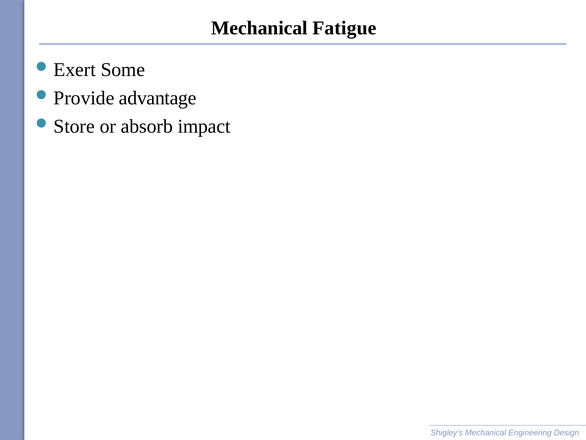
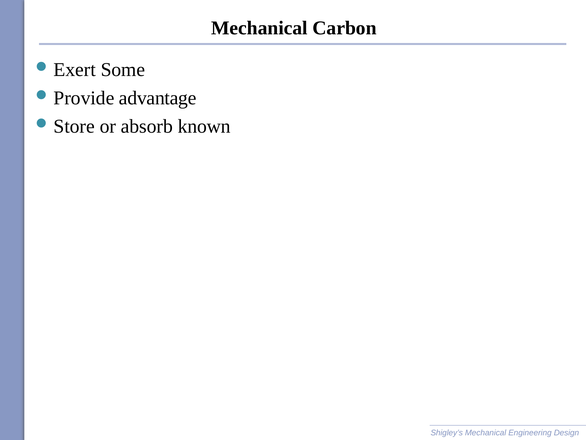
Fatigue: Fatigue -> Carbon
impact: impact -> known
